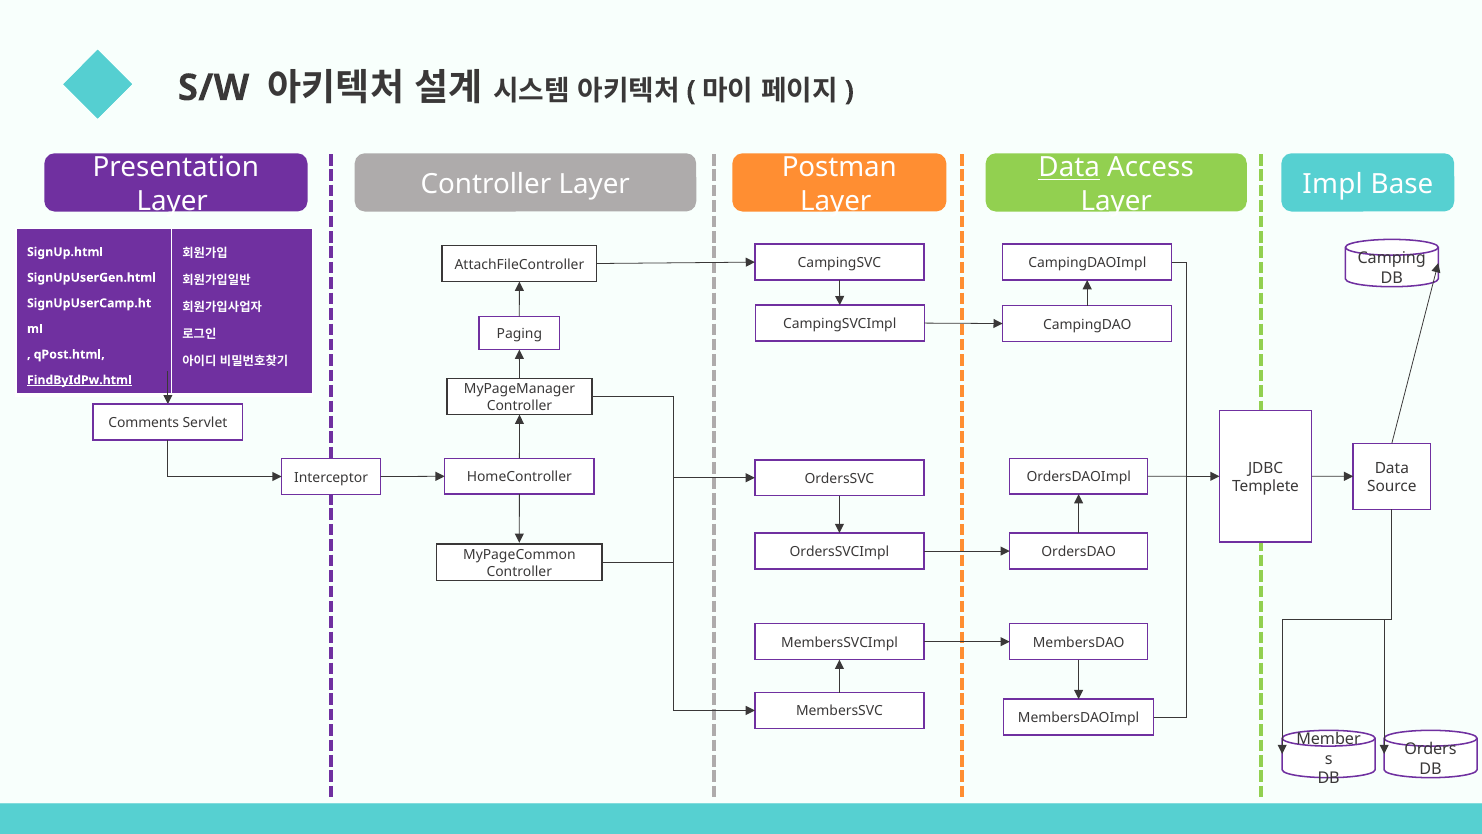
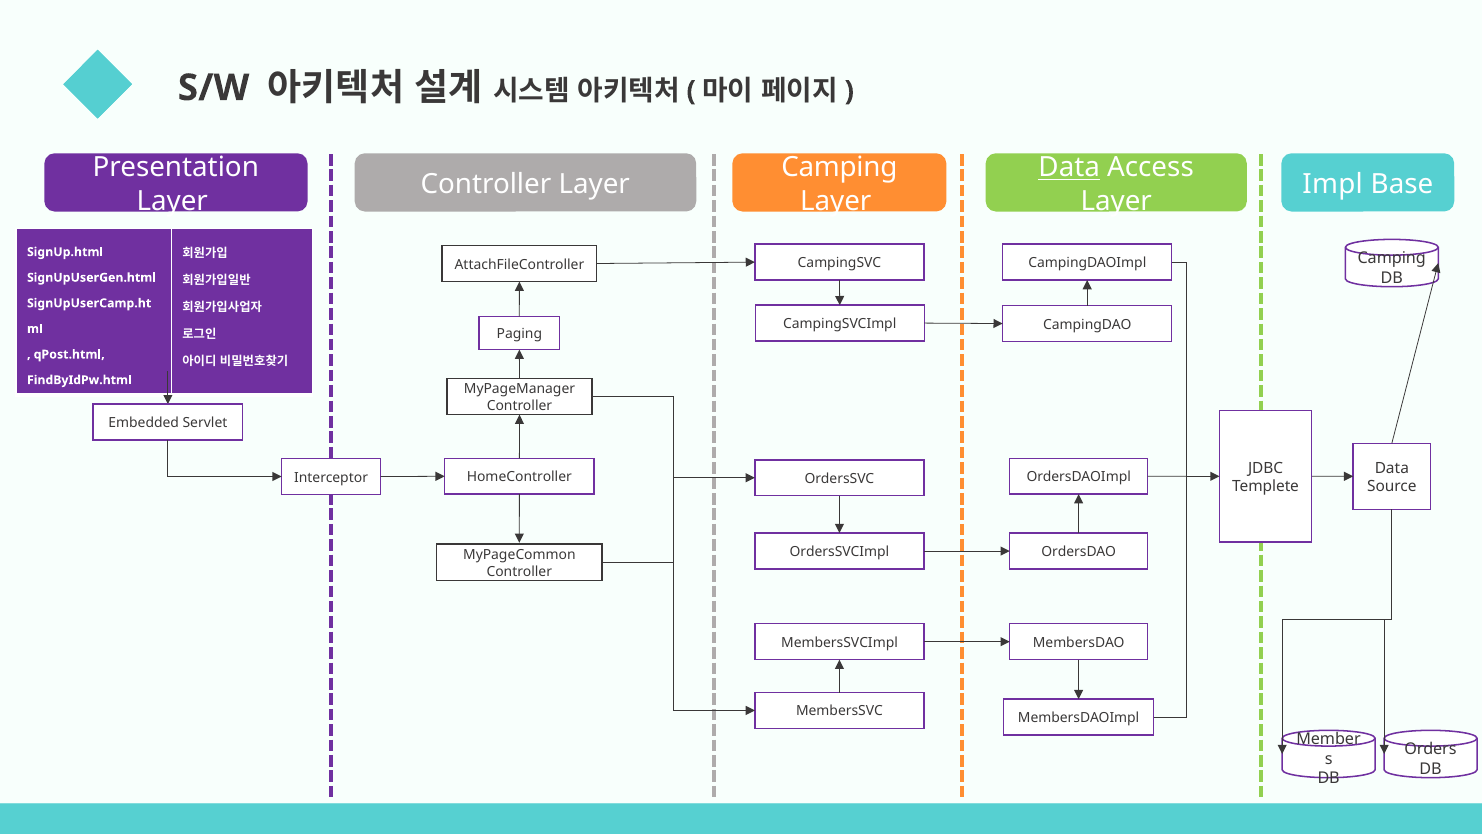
Postman at (839, 168): Postman -> Camping
FindByIdPw.html underline: present -> none
Comments: Comments -> Embedded
